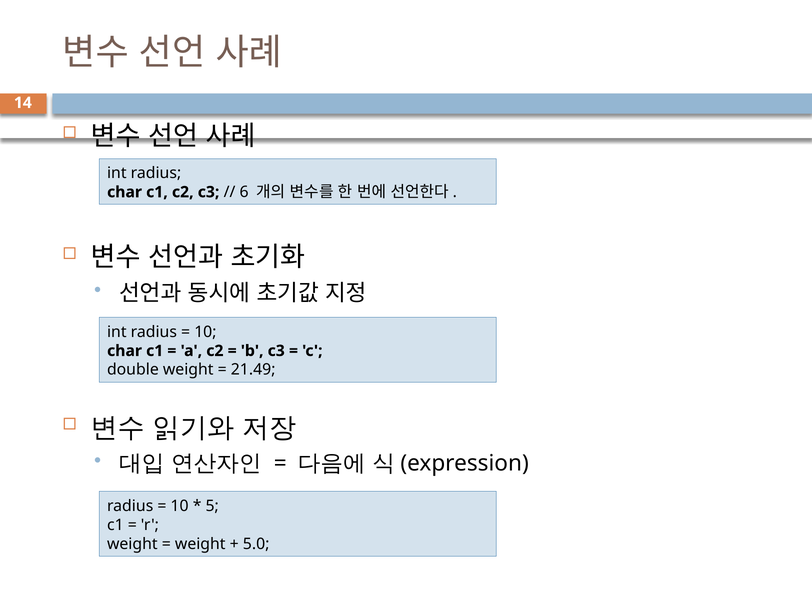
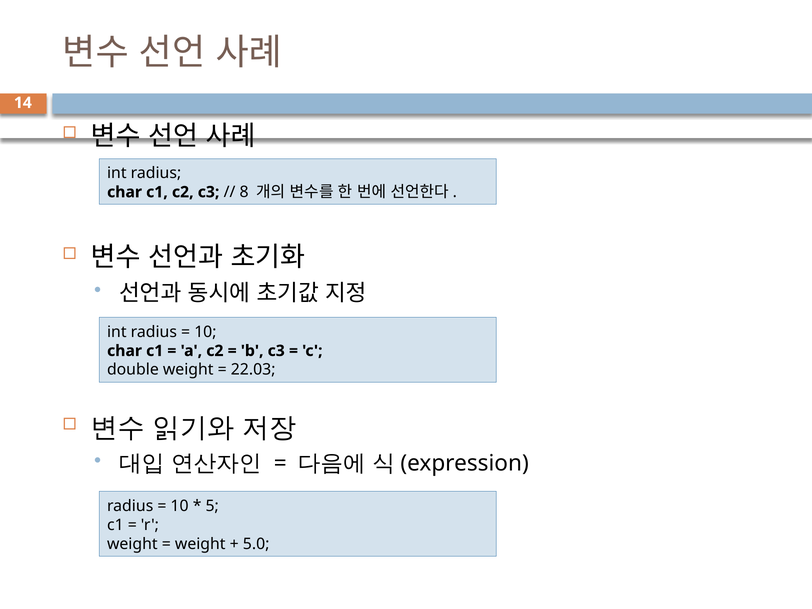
6: 6 -> 8
21.49: 21.49 -> 22.03
